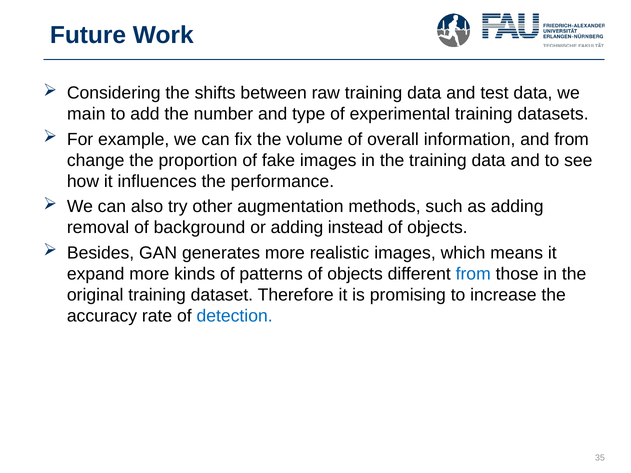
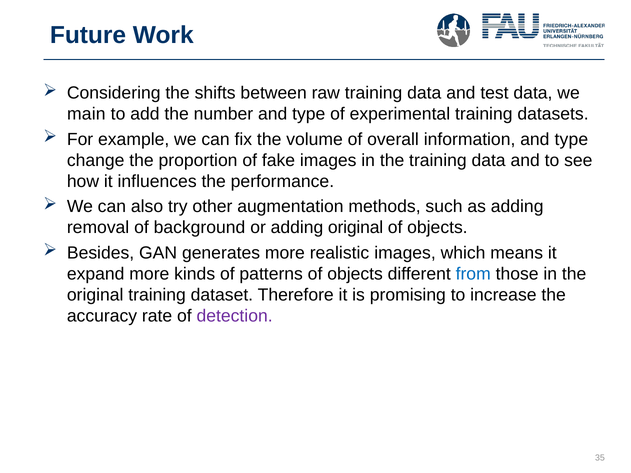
information and from: from -> type
adding instead: instead -> original
detection colour: blue -> purple
